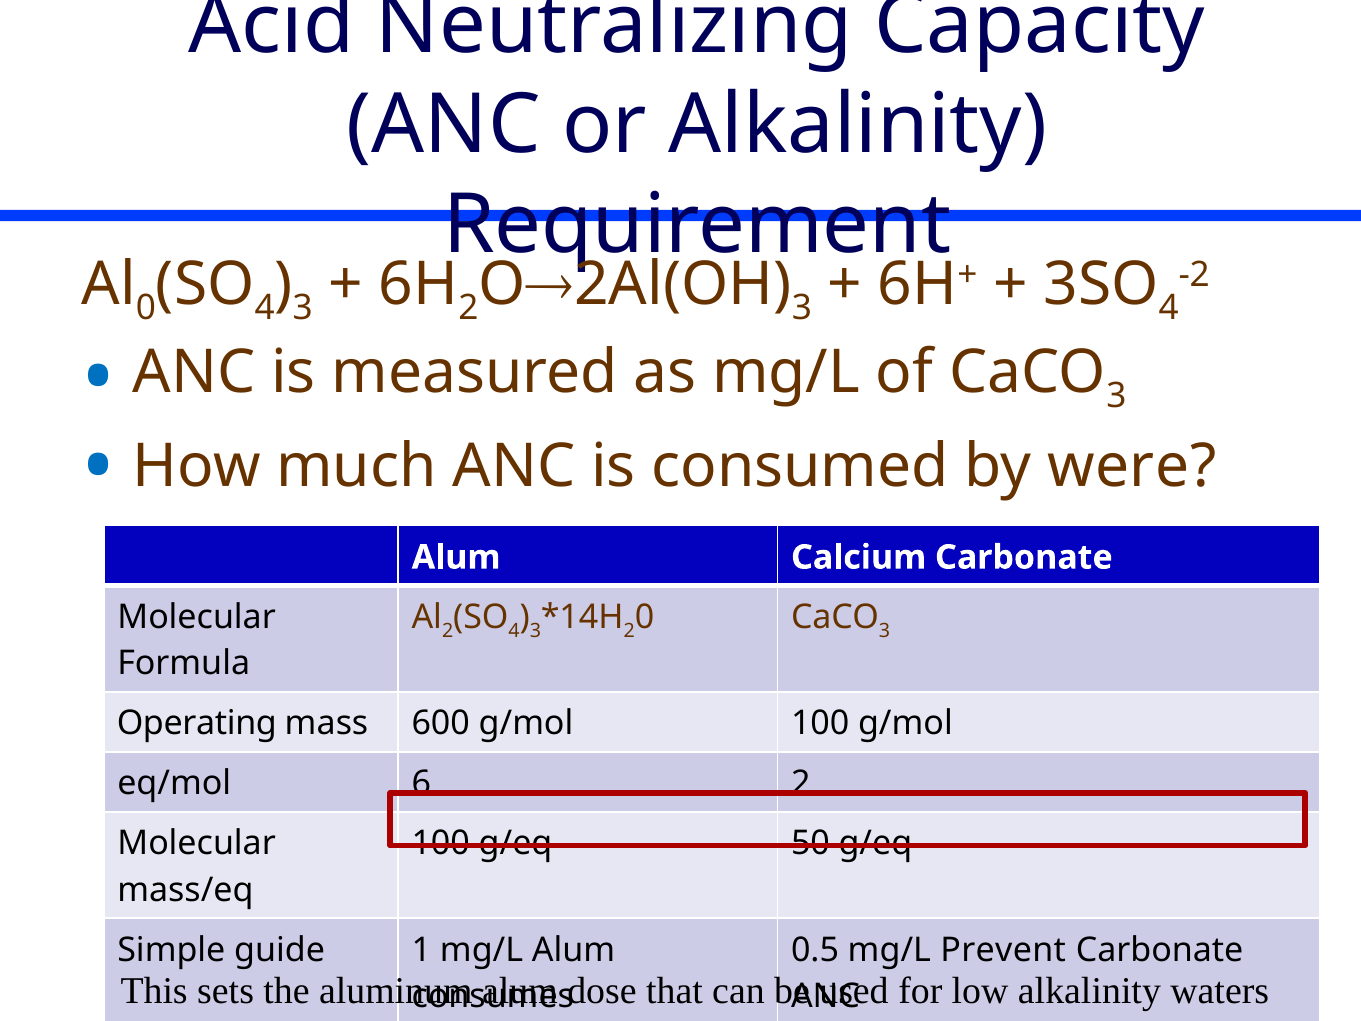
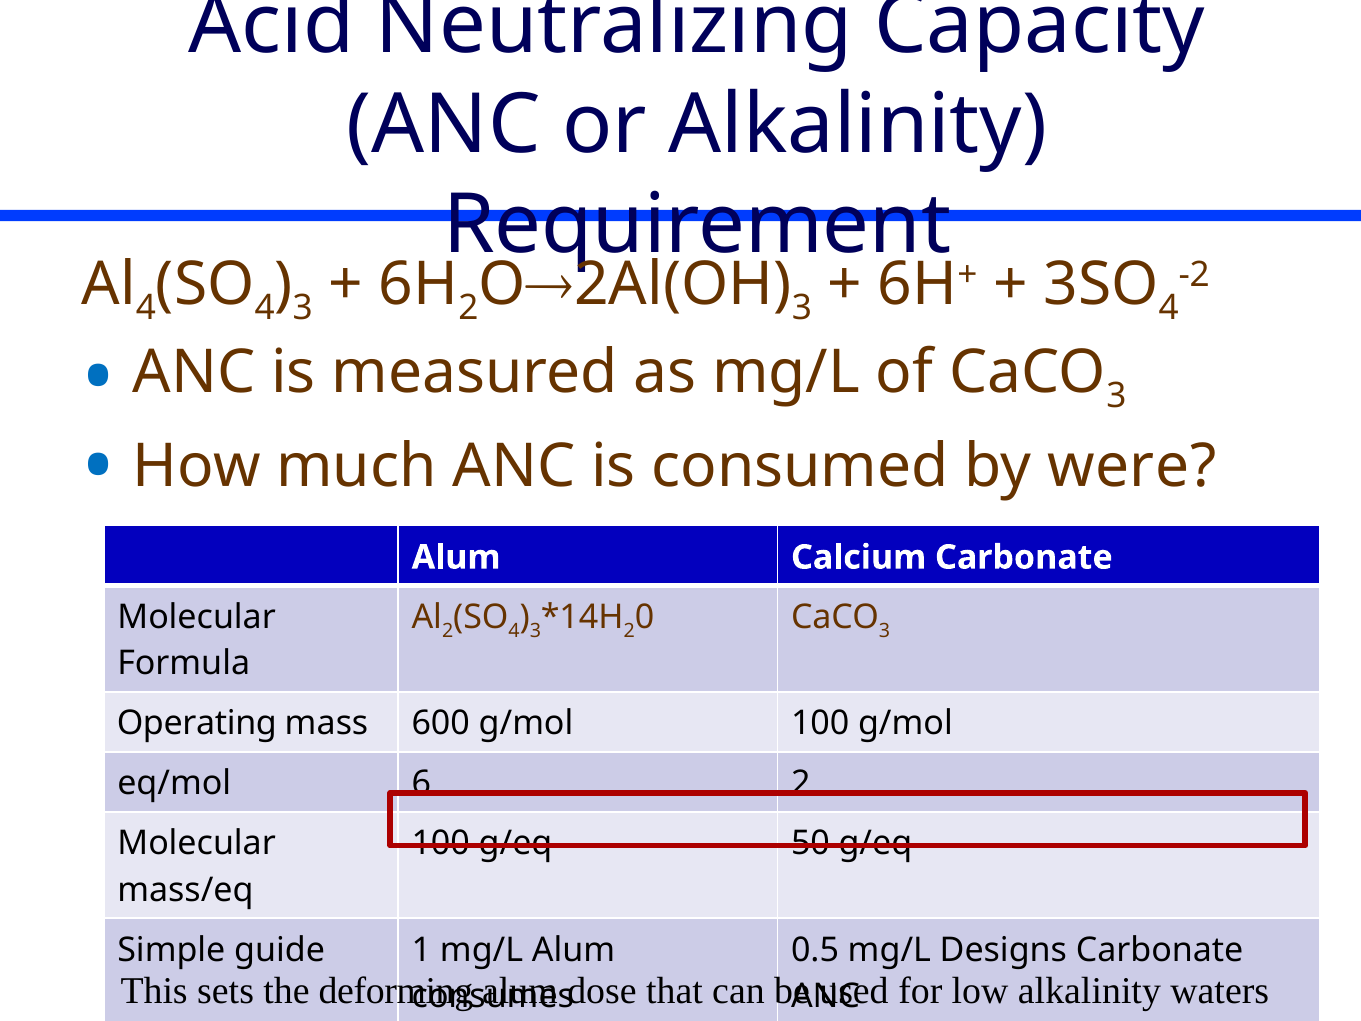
0 at (146, 308): 0 -> 4
Prevent: Prevent -> Designs
aluminum: aluminum -> deforming
